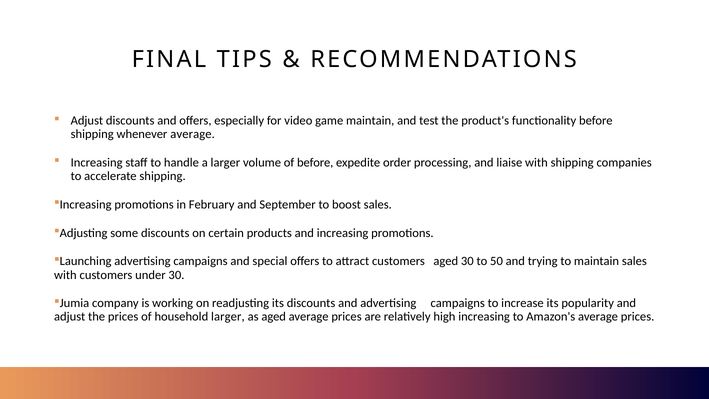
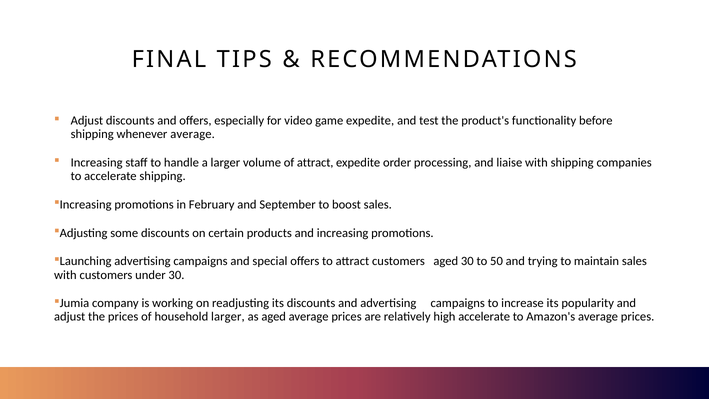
game maintain: maintain -> expedite
of before: before -> attract
high increasing: increasing -> accelerate
